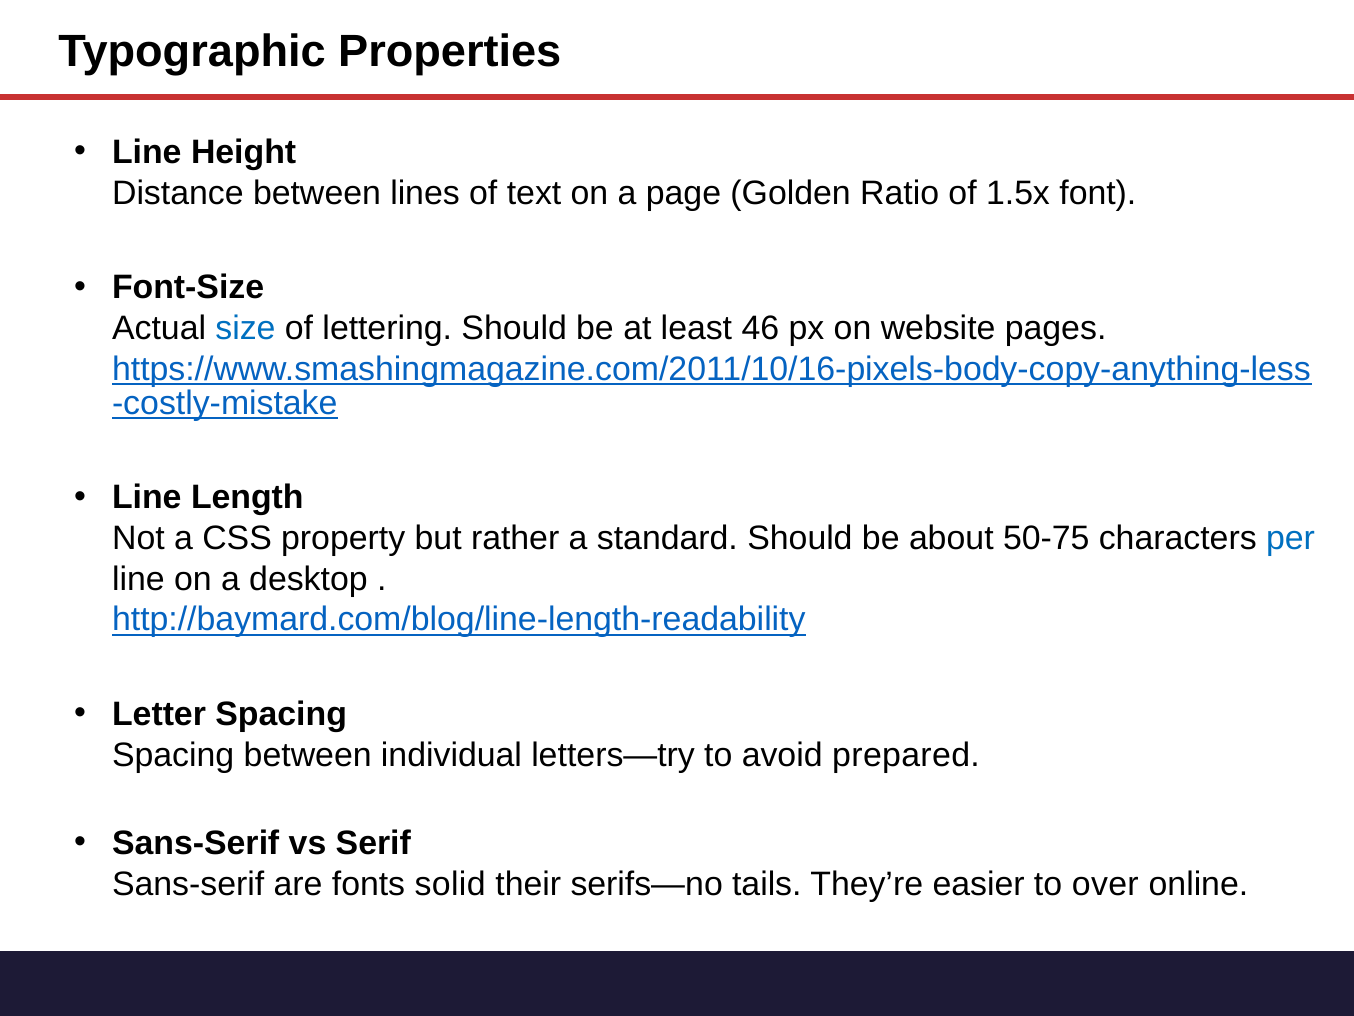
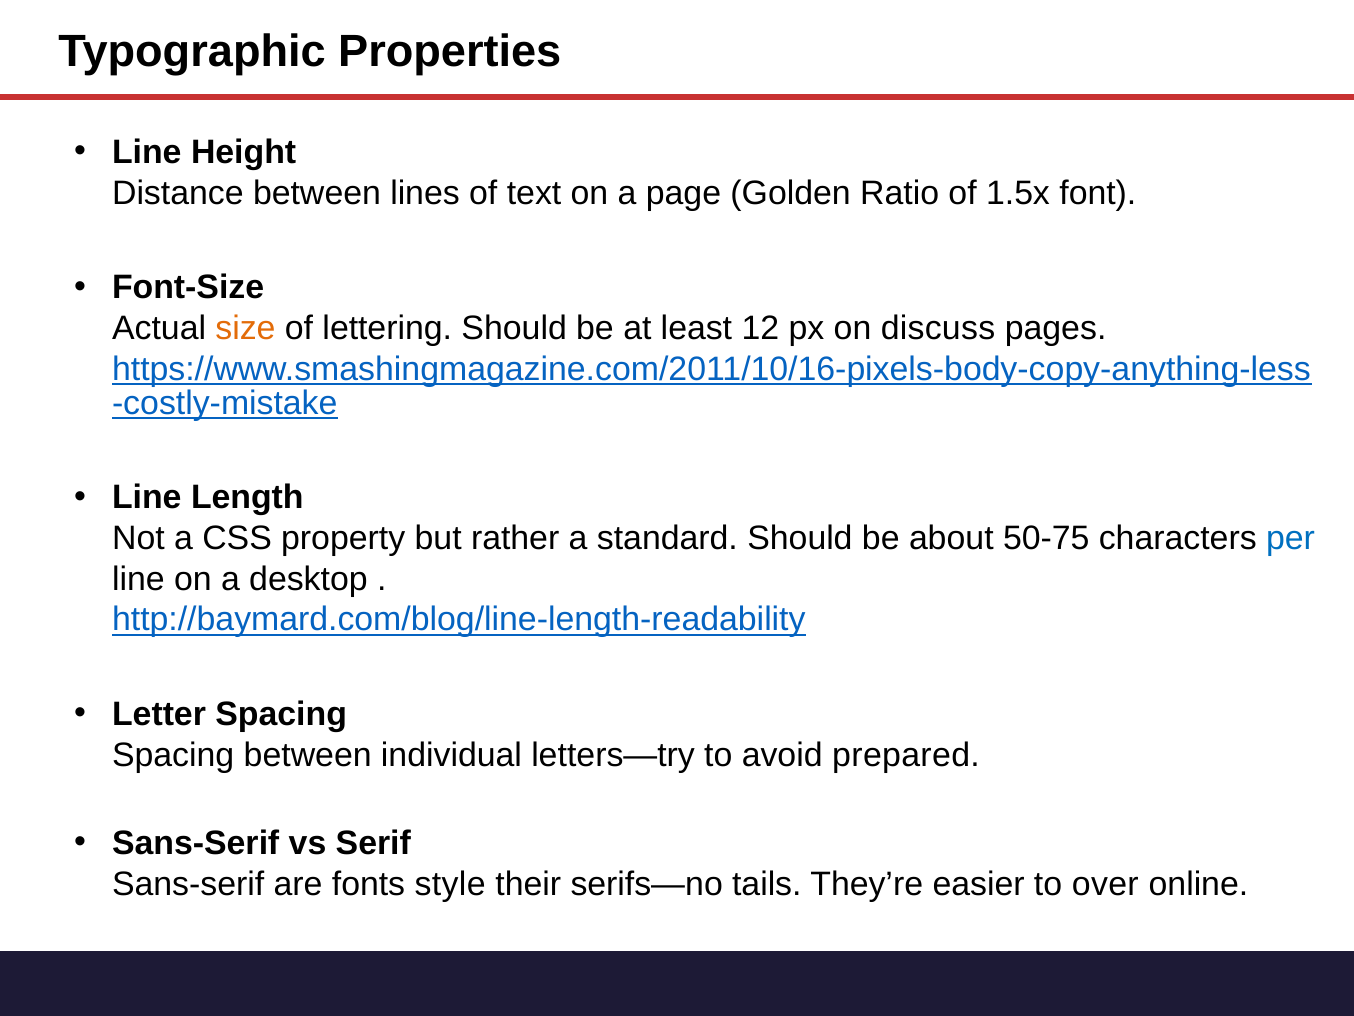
size colour: blue -> orange
46: 46 -> 12
website: website -> discuss
solid: solid -> style
